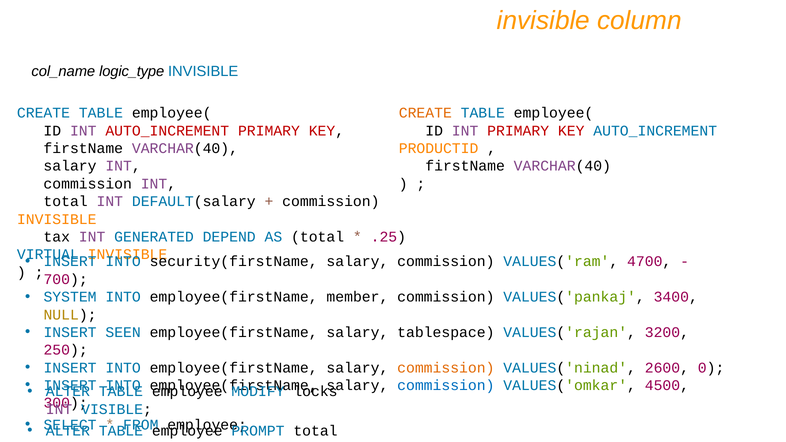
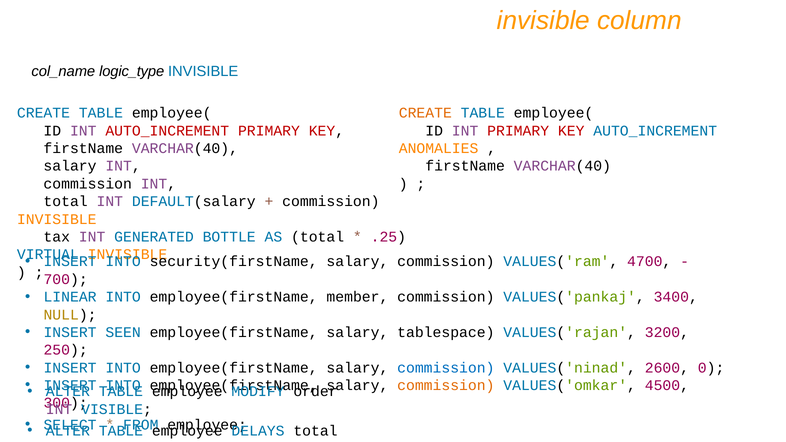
PRODUCTID: PRODUCTID -> ANOMALIES
DEPEND: DEPEND -> BOTTLE
SYSTEM: SYSTEM -> LINEAR
commission at (446, 368) colour: orange -> blue
commission at (446, 385) colour: blue -> orange
locks: locks -> order
PROMPT: PROMPT -> DELAYS
